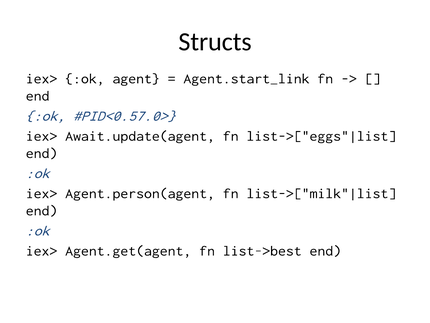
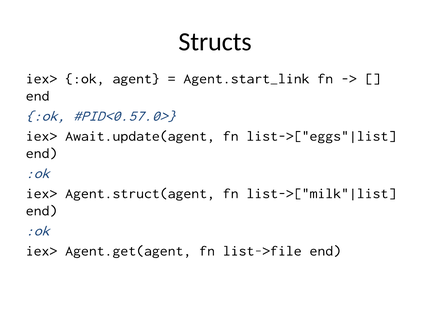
Agent.person(agent: Agent.person(agent -> Agent.struct(agent
list->best: list->best -> list->file
